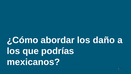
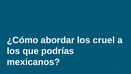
daño: daño -> cruel
